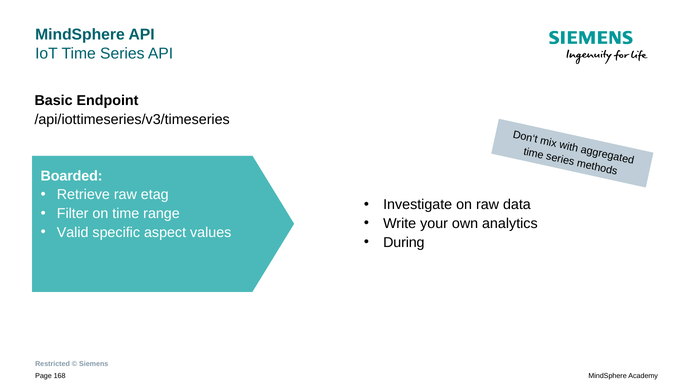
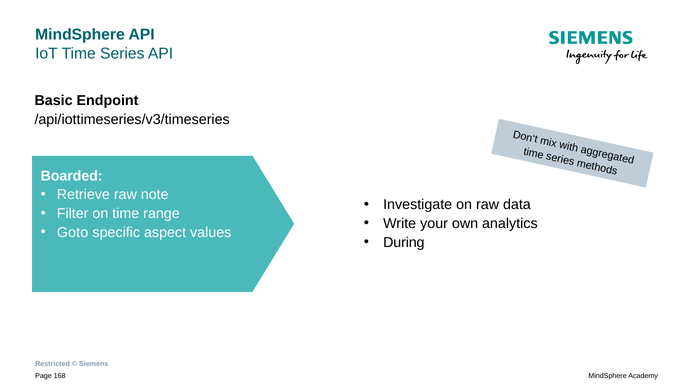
etag: etag -> note
Valid: Valid -> Goto
